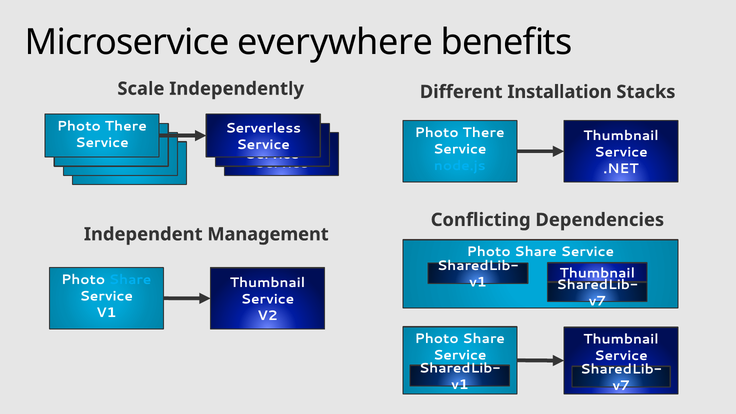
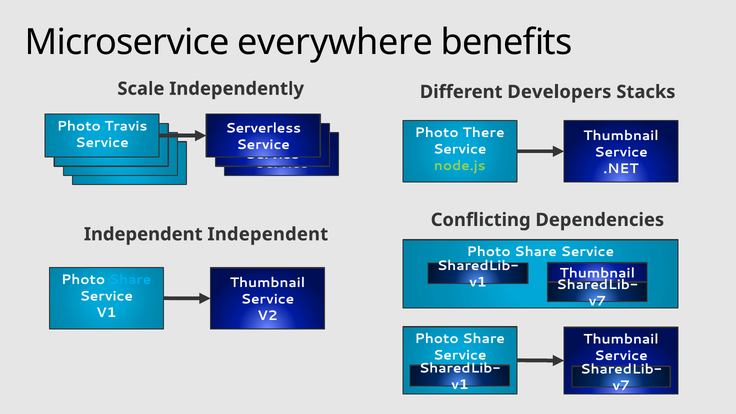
Installation: Installation -> Developers
There at (126, 126): There -> Travis
node.js colour: light blue -> light green
Independent Management: Management -> Independent
